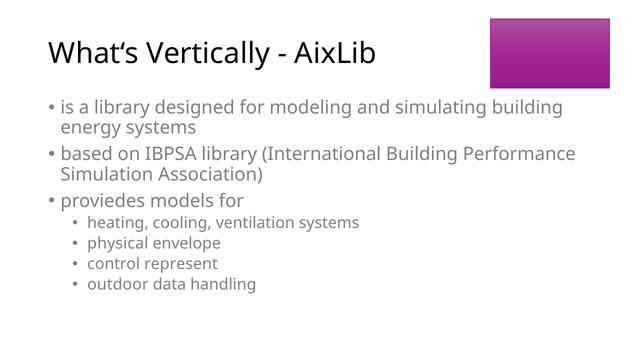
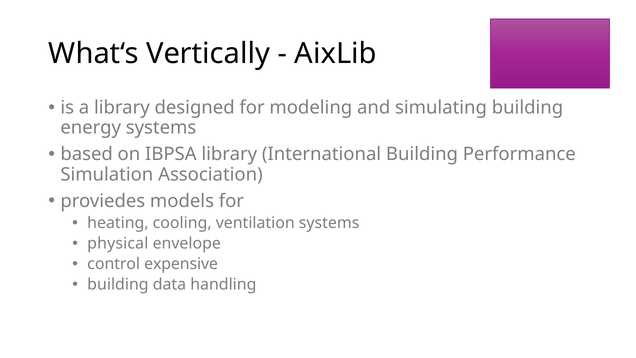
represent: represent -> expensive
outdoor at (118, 284): outdoor -> building
